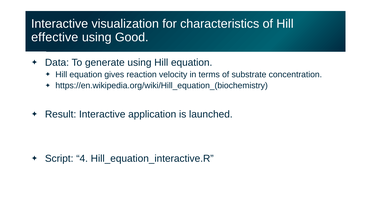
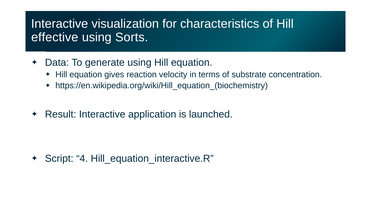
Good: Good -> Sorts
